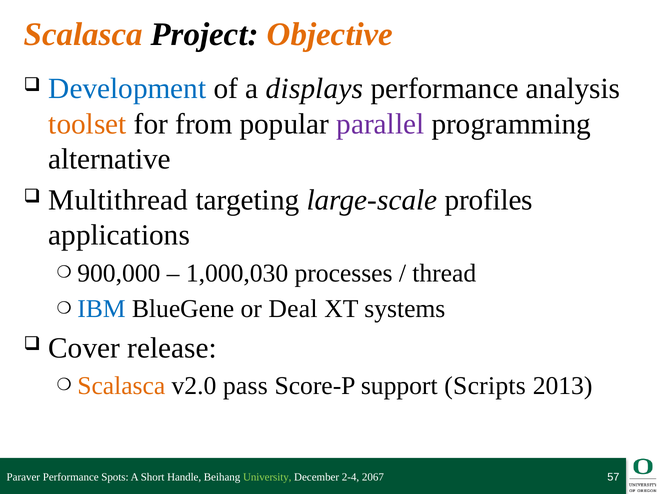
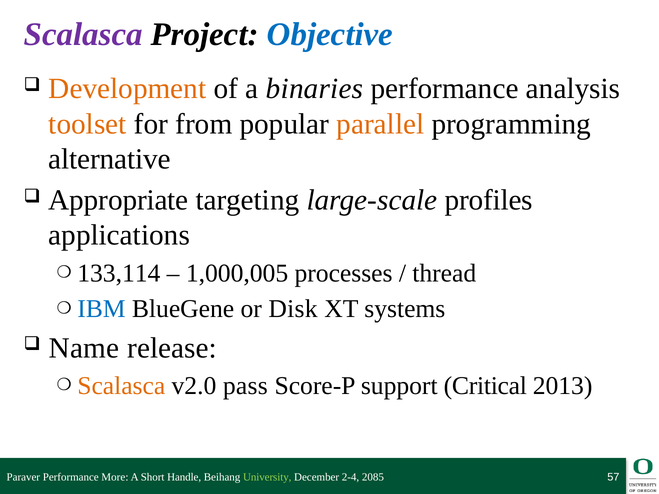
Scalasca at (83, 34) colour: orange -> purple
Objective colour: orange -> blue
Development colour: blue -> orange
displays: displays -> binaries
parallel colour: purple -> orange
Multithread: Multithread -> Appropriate
900,000: 900,000 -> 133,114
1,000,030: 1,000,030 -> 1,000,005
Deal: Deal -> Disk
Cover: Cover -> Name
Scripts: Scripts -> Critical
Spots: Spots -> More
2067: 2067 -> 2085
